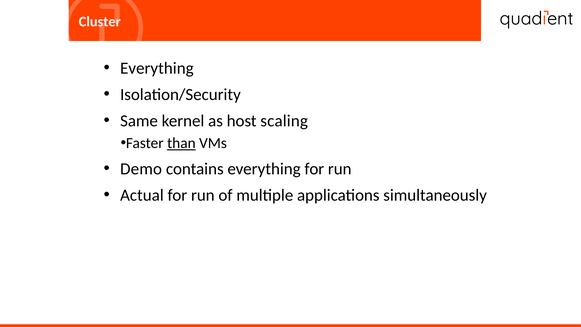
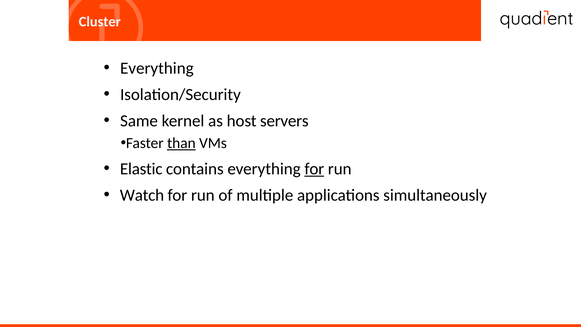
scaling: scaling -> servers
Demo: Demo -> Elastic
for at (314, 169) underline: none -> present
Actual: Actual -> Watch
